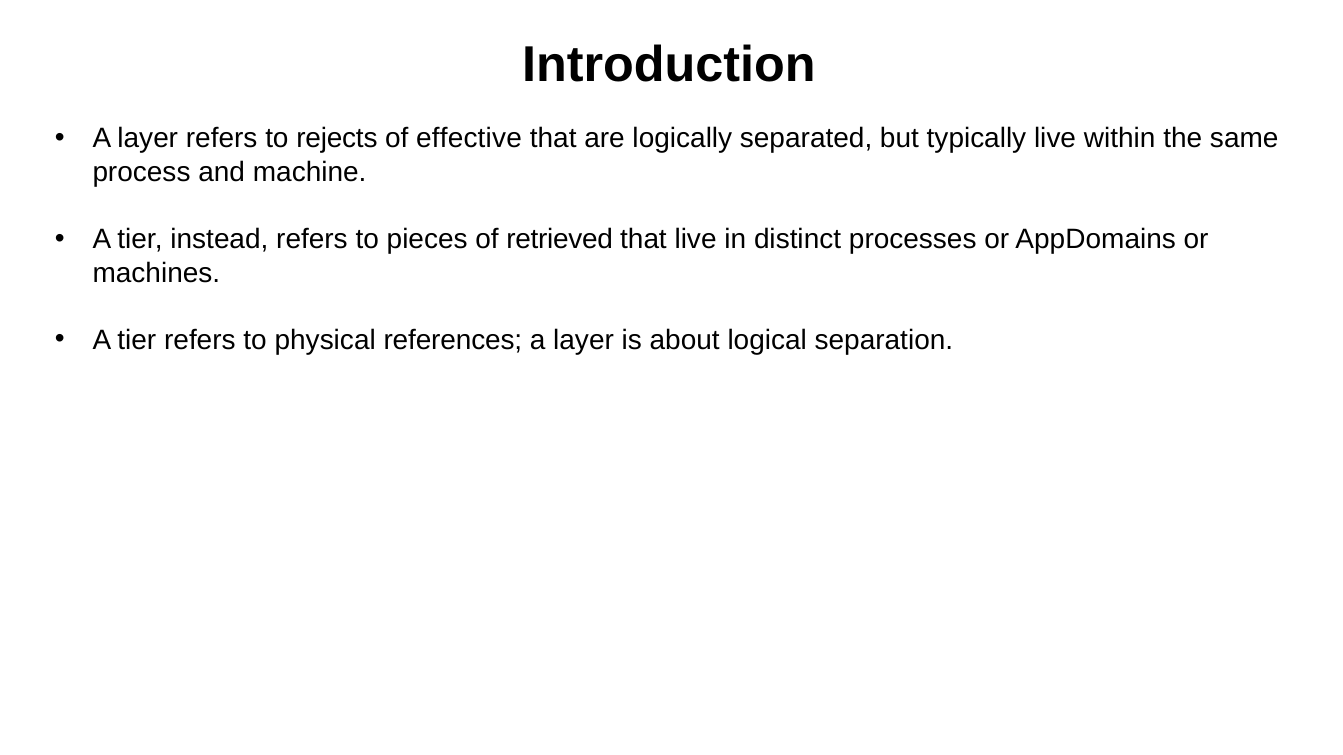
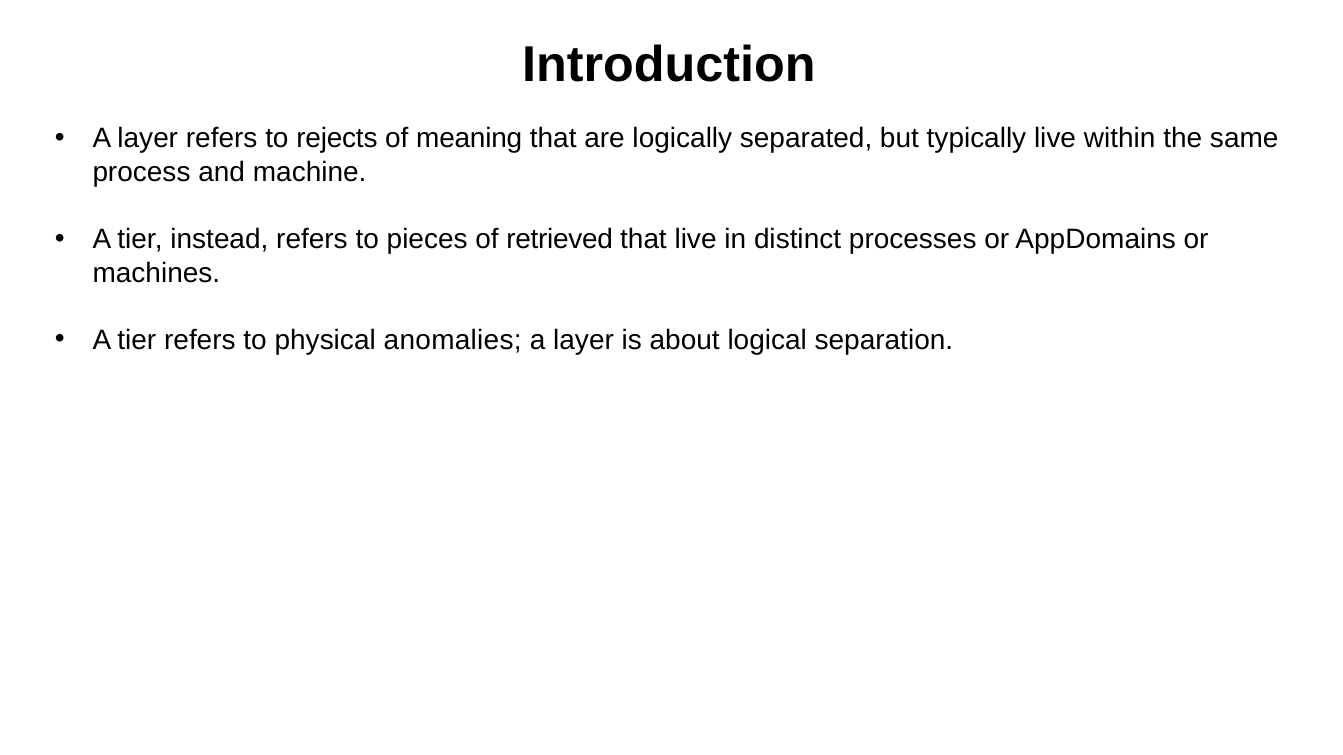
effective: effective -> meaning
references: references -> anomalies
